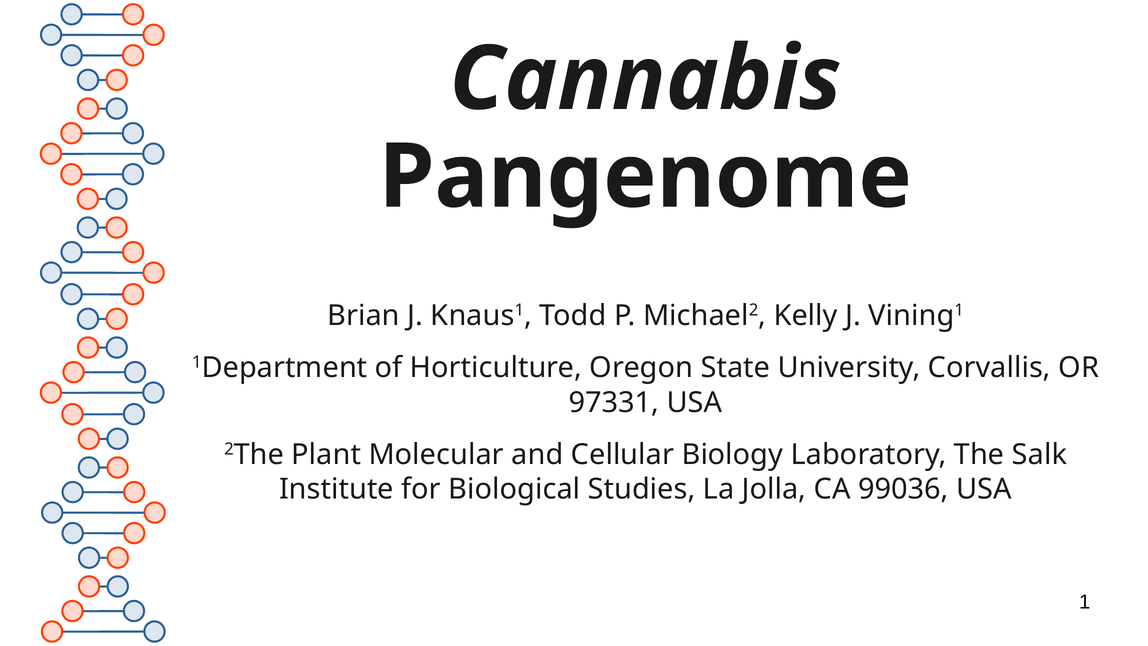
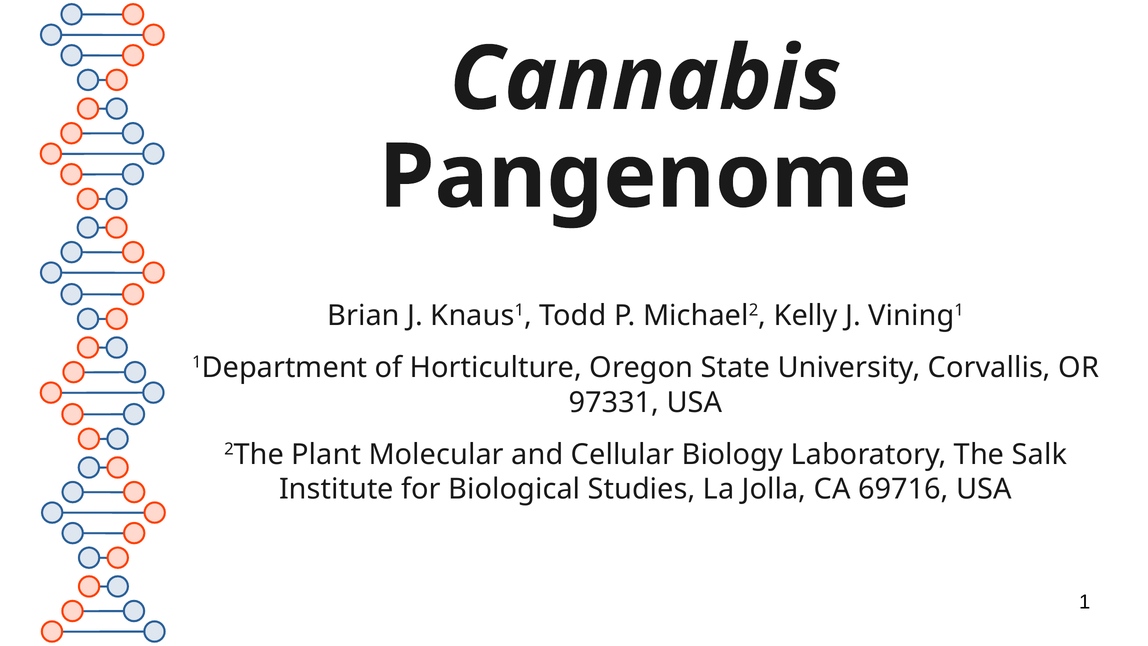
99036: 99036 -> 69716
